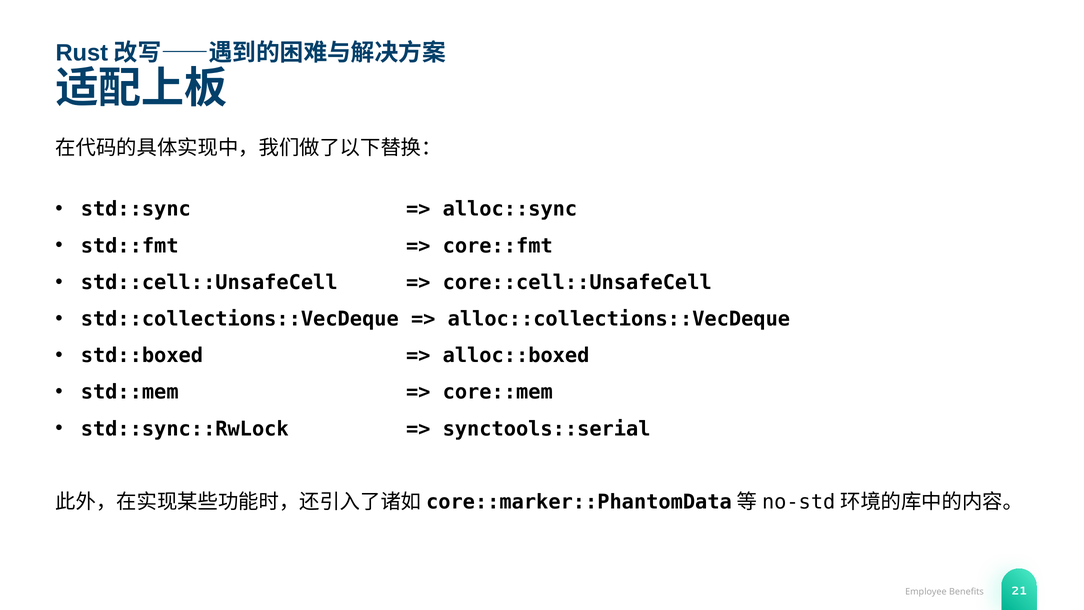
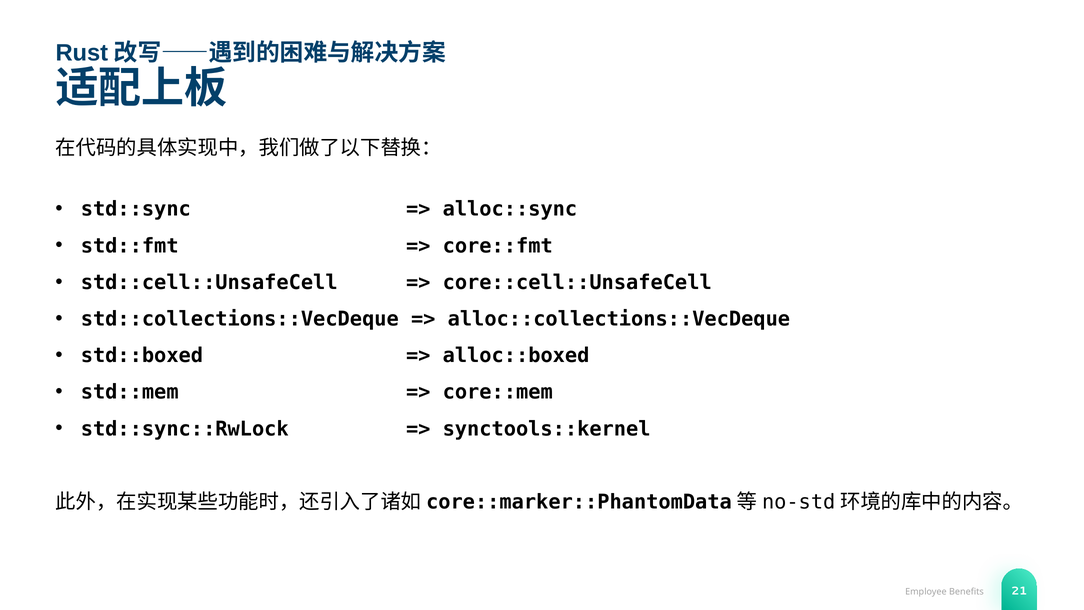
synctools::serial: synctools::serial -> synctools::kernel
